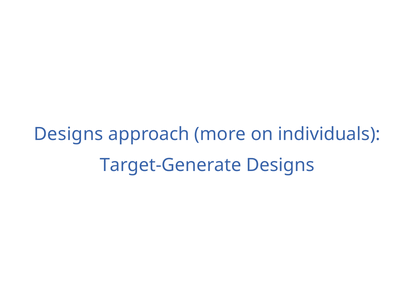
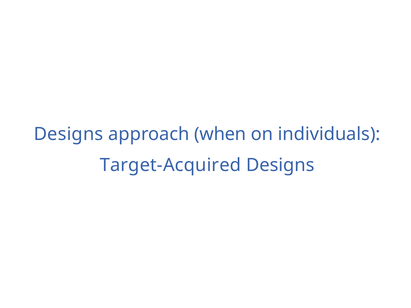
more: more -> when
Target-Generate: Target-Generate -> Target-Acquired
